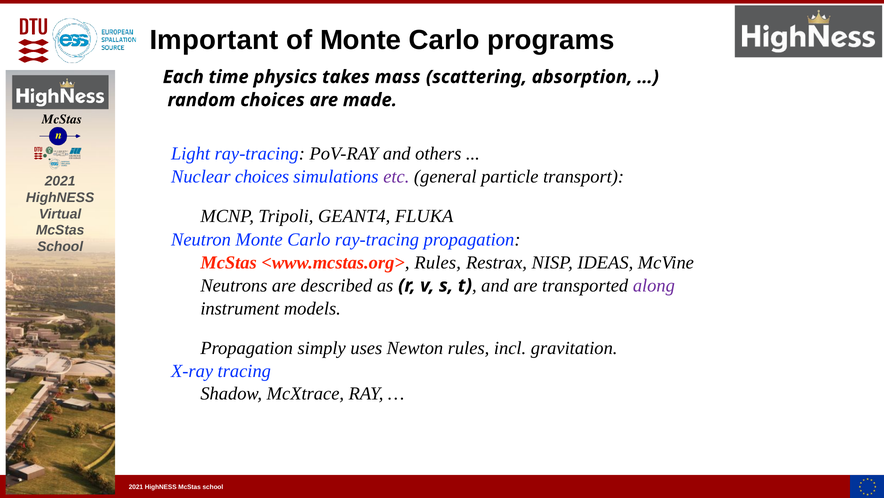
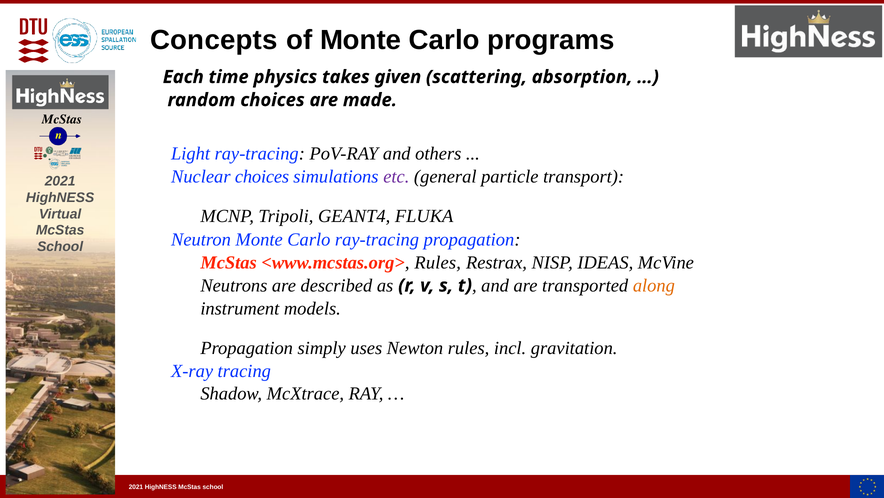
Important: Important -> Concepts
mass: mass -> given
along colour: purple -> orange
